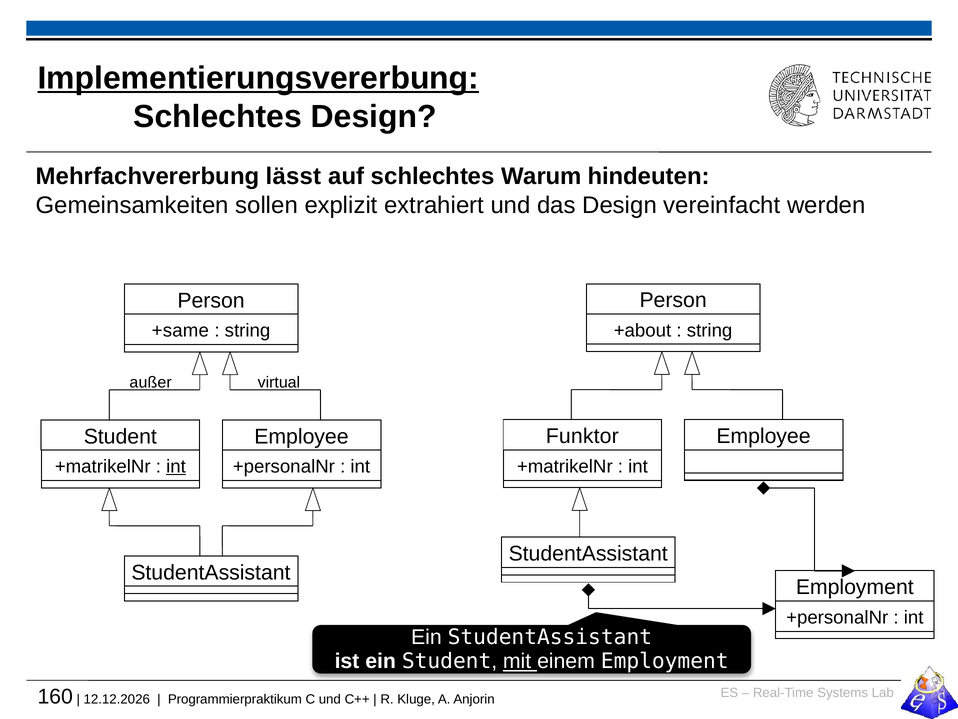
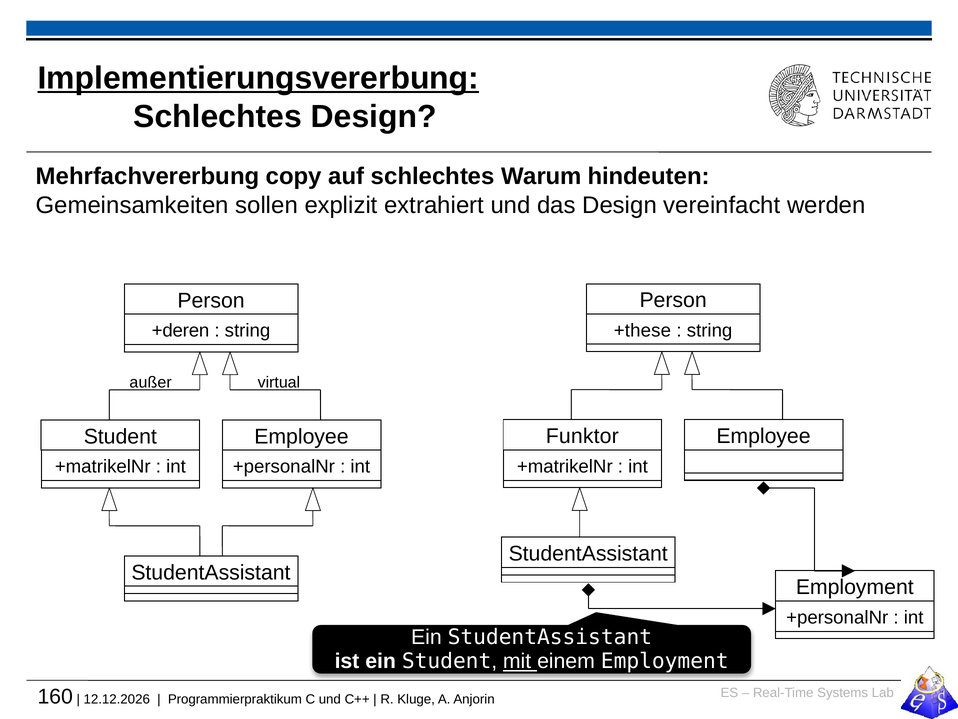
lässt: lässt -> copy
+about: +about -> +these
+same: +same -> +deren
int at (176, 466) underline: present -> none
